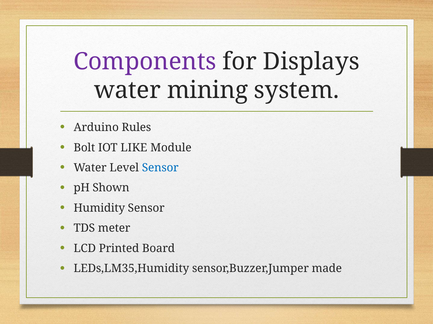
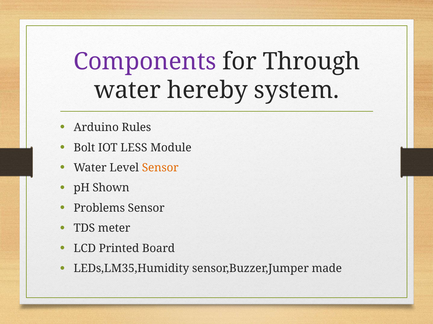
Displays: Displays -> Through
mining: mining -> hereby
LIKE: LIKE -> LESS
Sensor at (160, 168) colour: blue -> orange
Humidity: Humidity -> Problems
